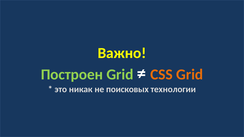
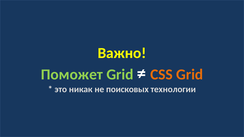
Построен: Построен -> Поможет
